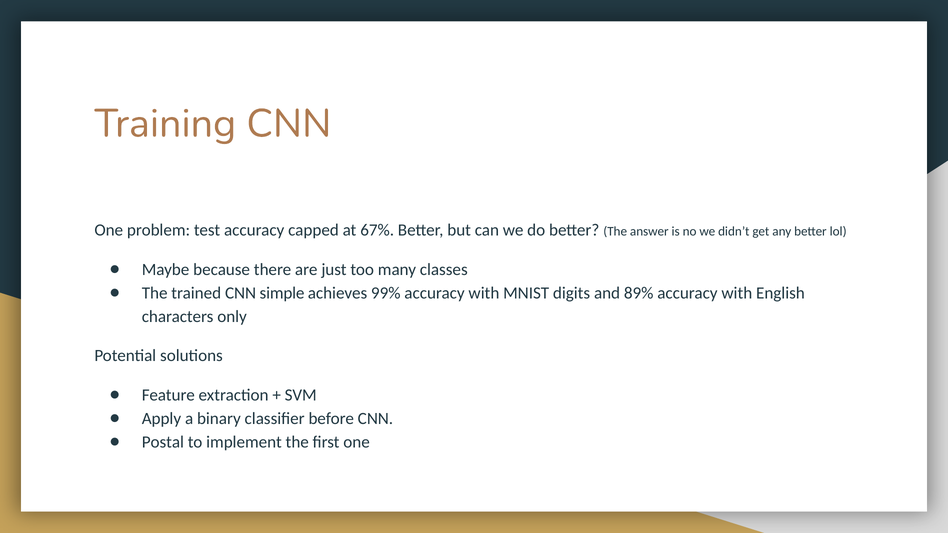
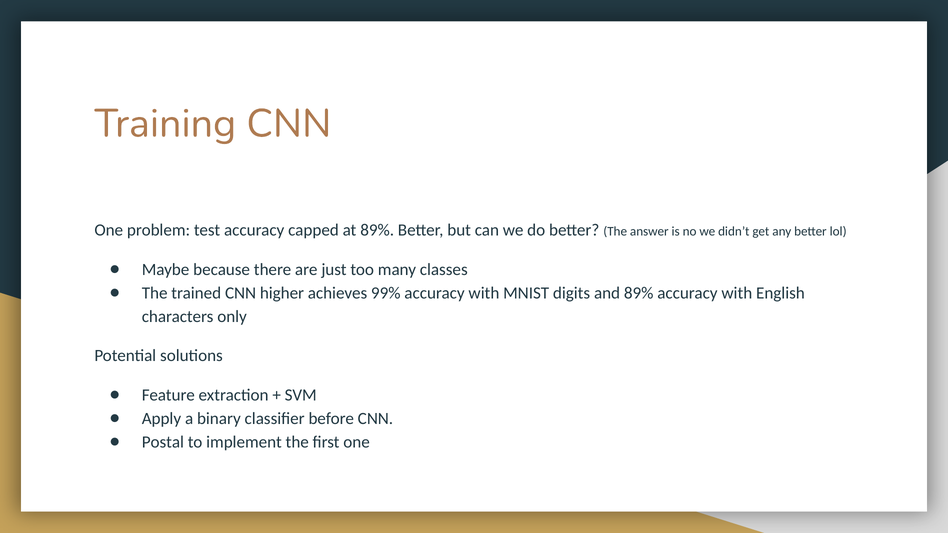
at 67%: 67% -> 89%
simple: simple -> higher
